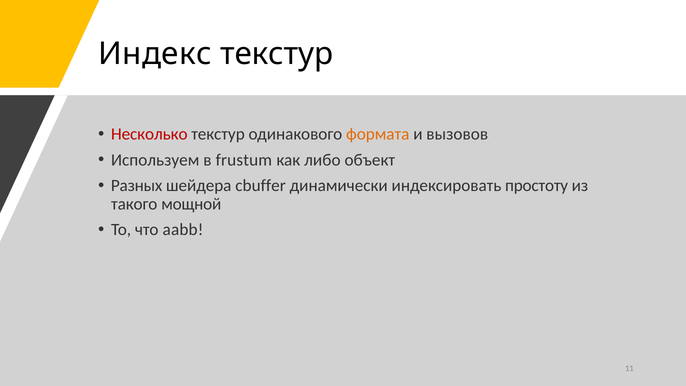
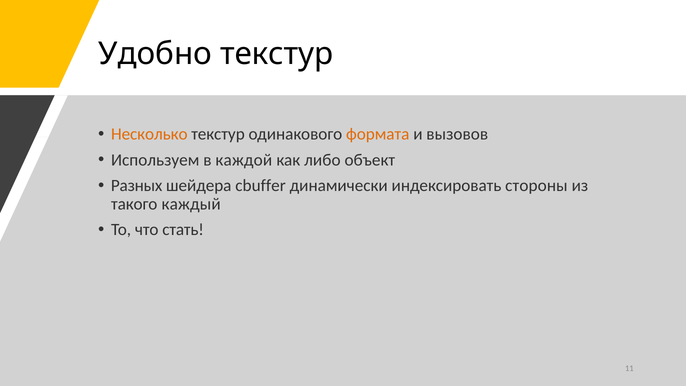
Индекс: Индекс -> Удобно
Несколько colour: red -> orange
frustum: frustum -> каждой
простоту: простоту -> стороны
мощной: мощной -> каждый
aabb: aabb -> стать
